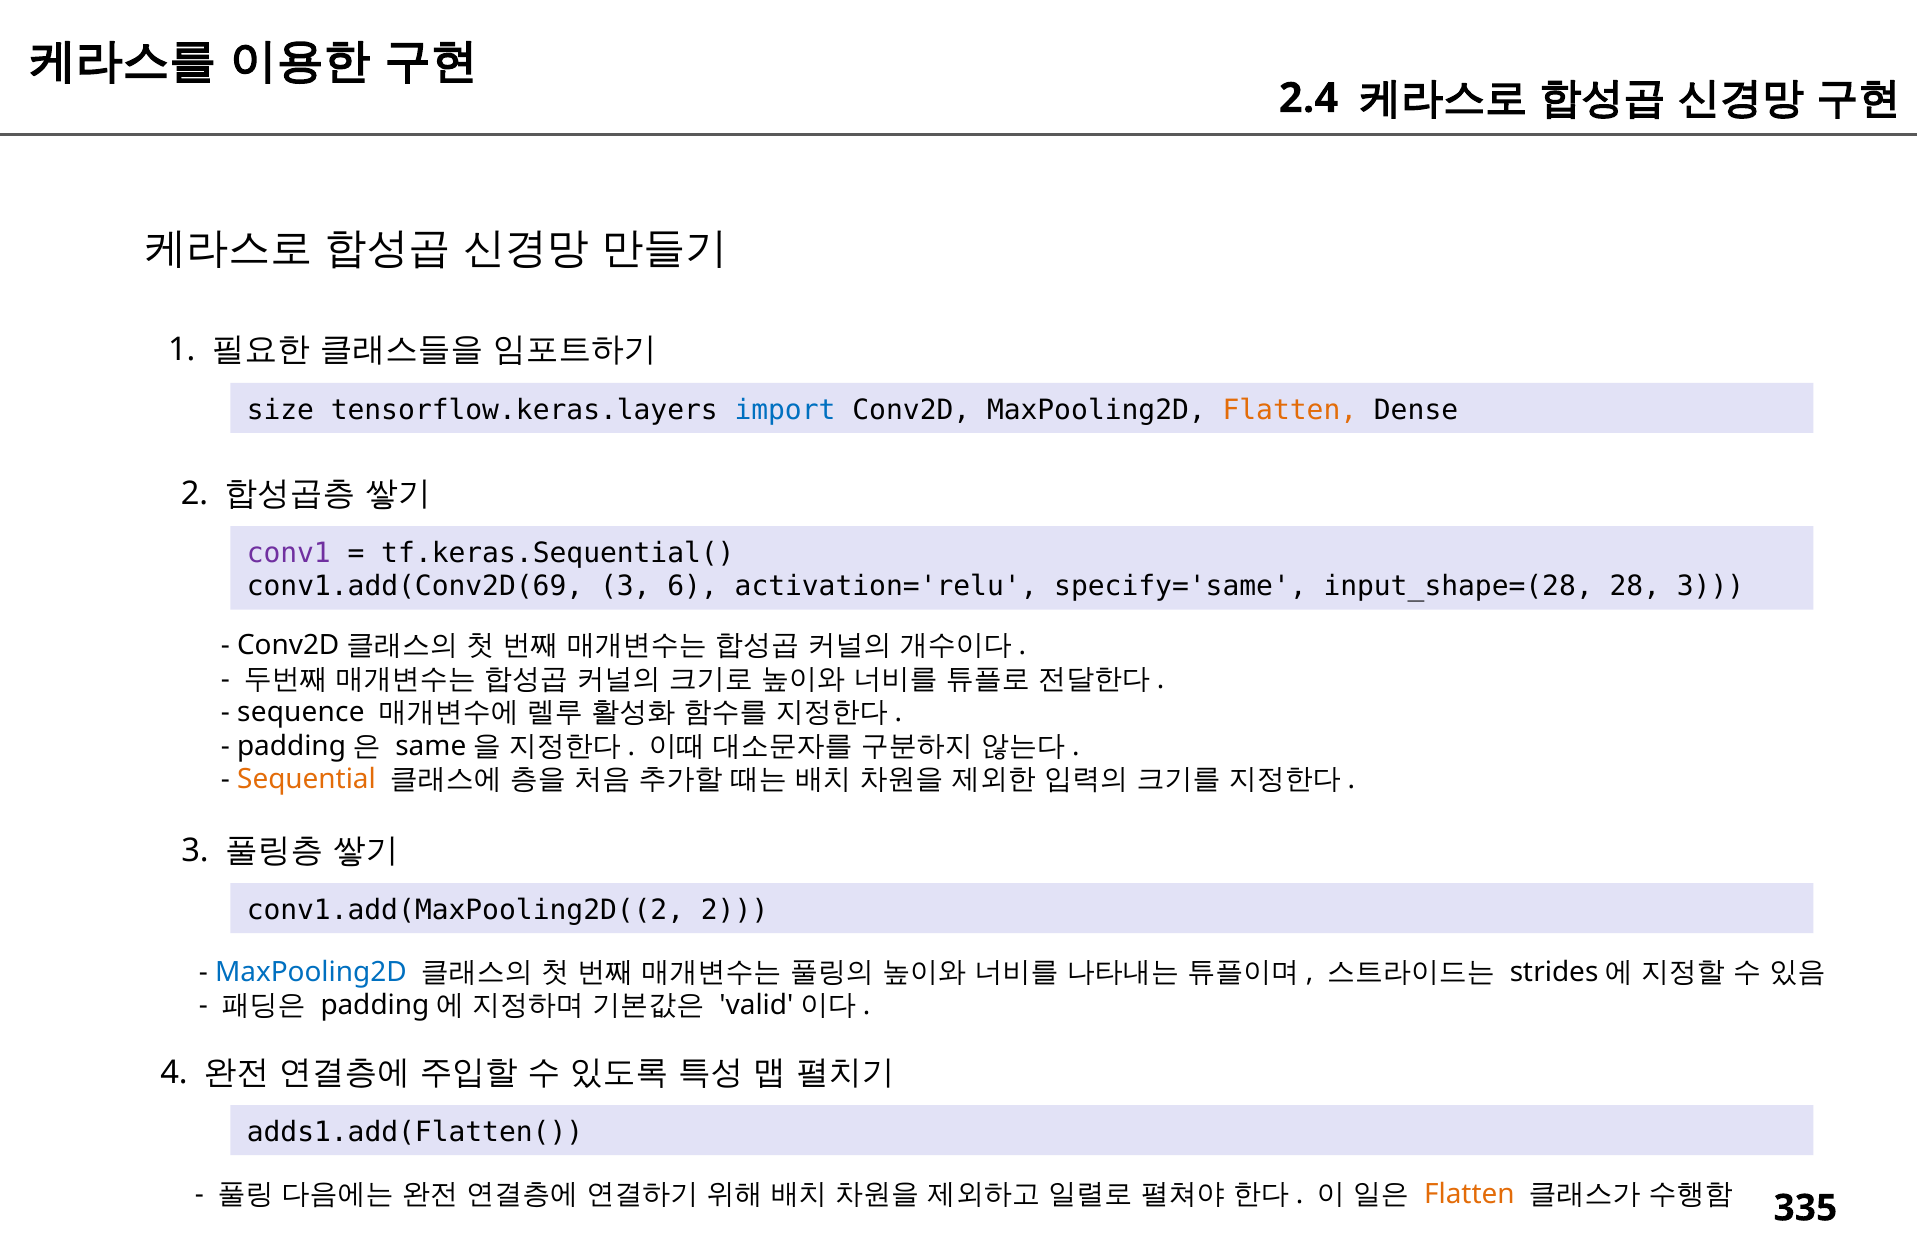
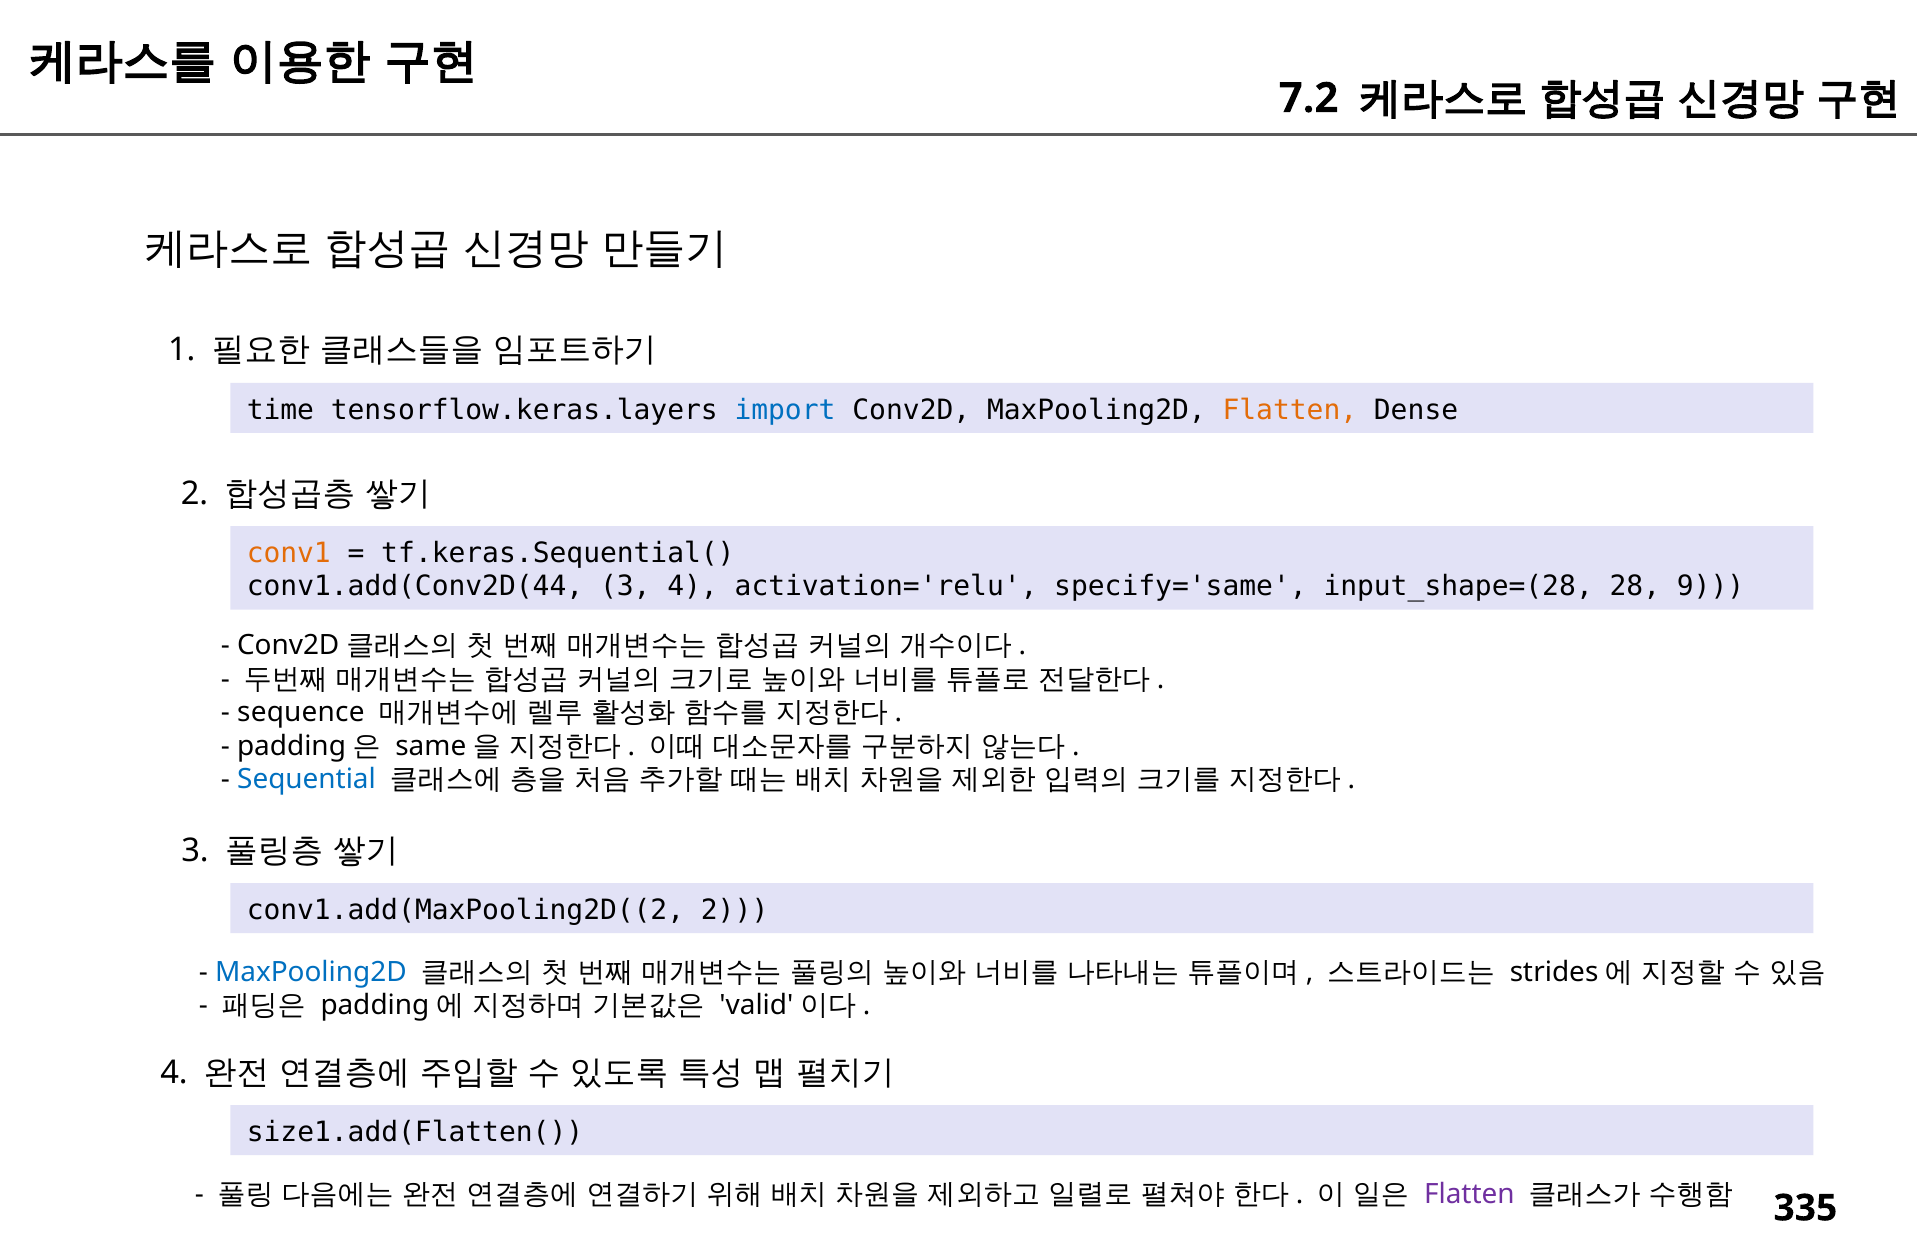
2.4: 2.4 -> 7.2
size: size -> time
conv1 colour: purple -> orange
conv1.add(Conv2D(69: conv1.add(Conv2D(69 -> conv1.add(Conv2D(44
3 6: 6 -> 4
28 3: 3 -> 9
Sequential colour: orange -> blue
adds1.add(Flatten(: adds1.add(Flatten( -> size1.add(Flatten(
Flatten at (1469, 1194) colour: orange -> purple
